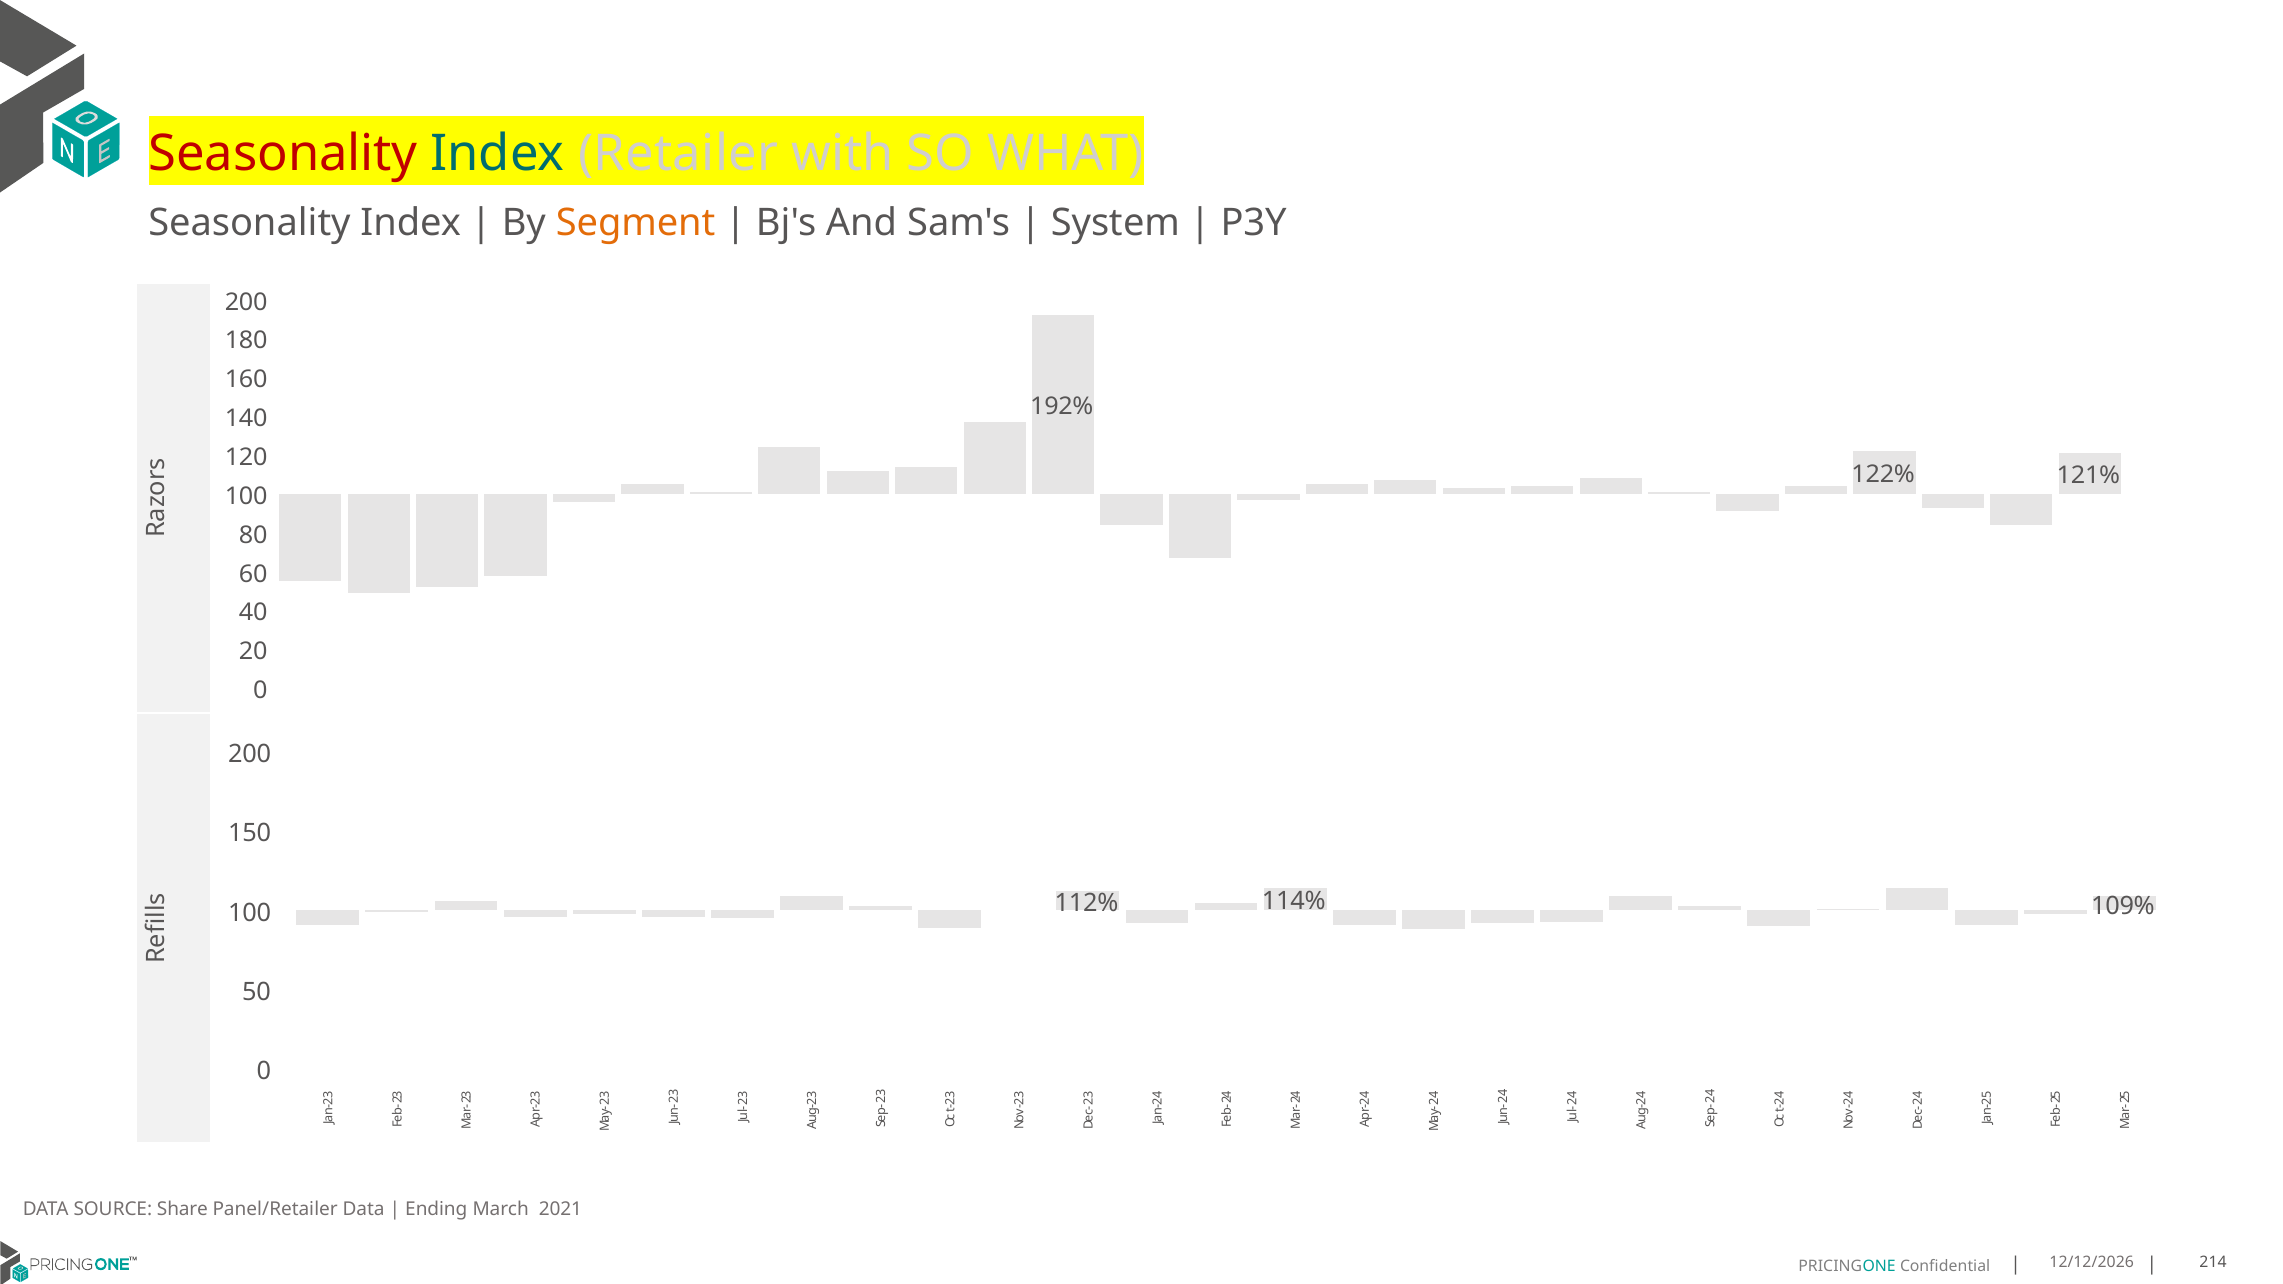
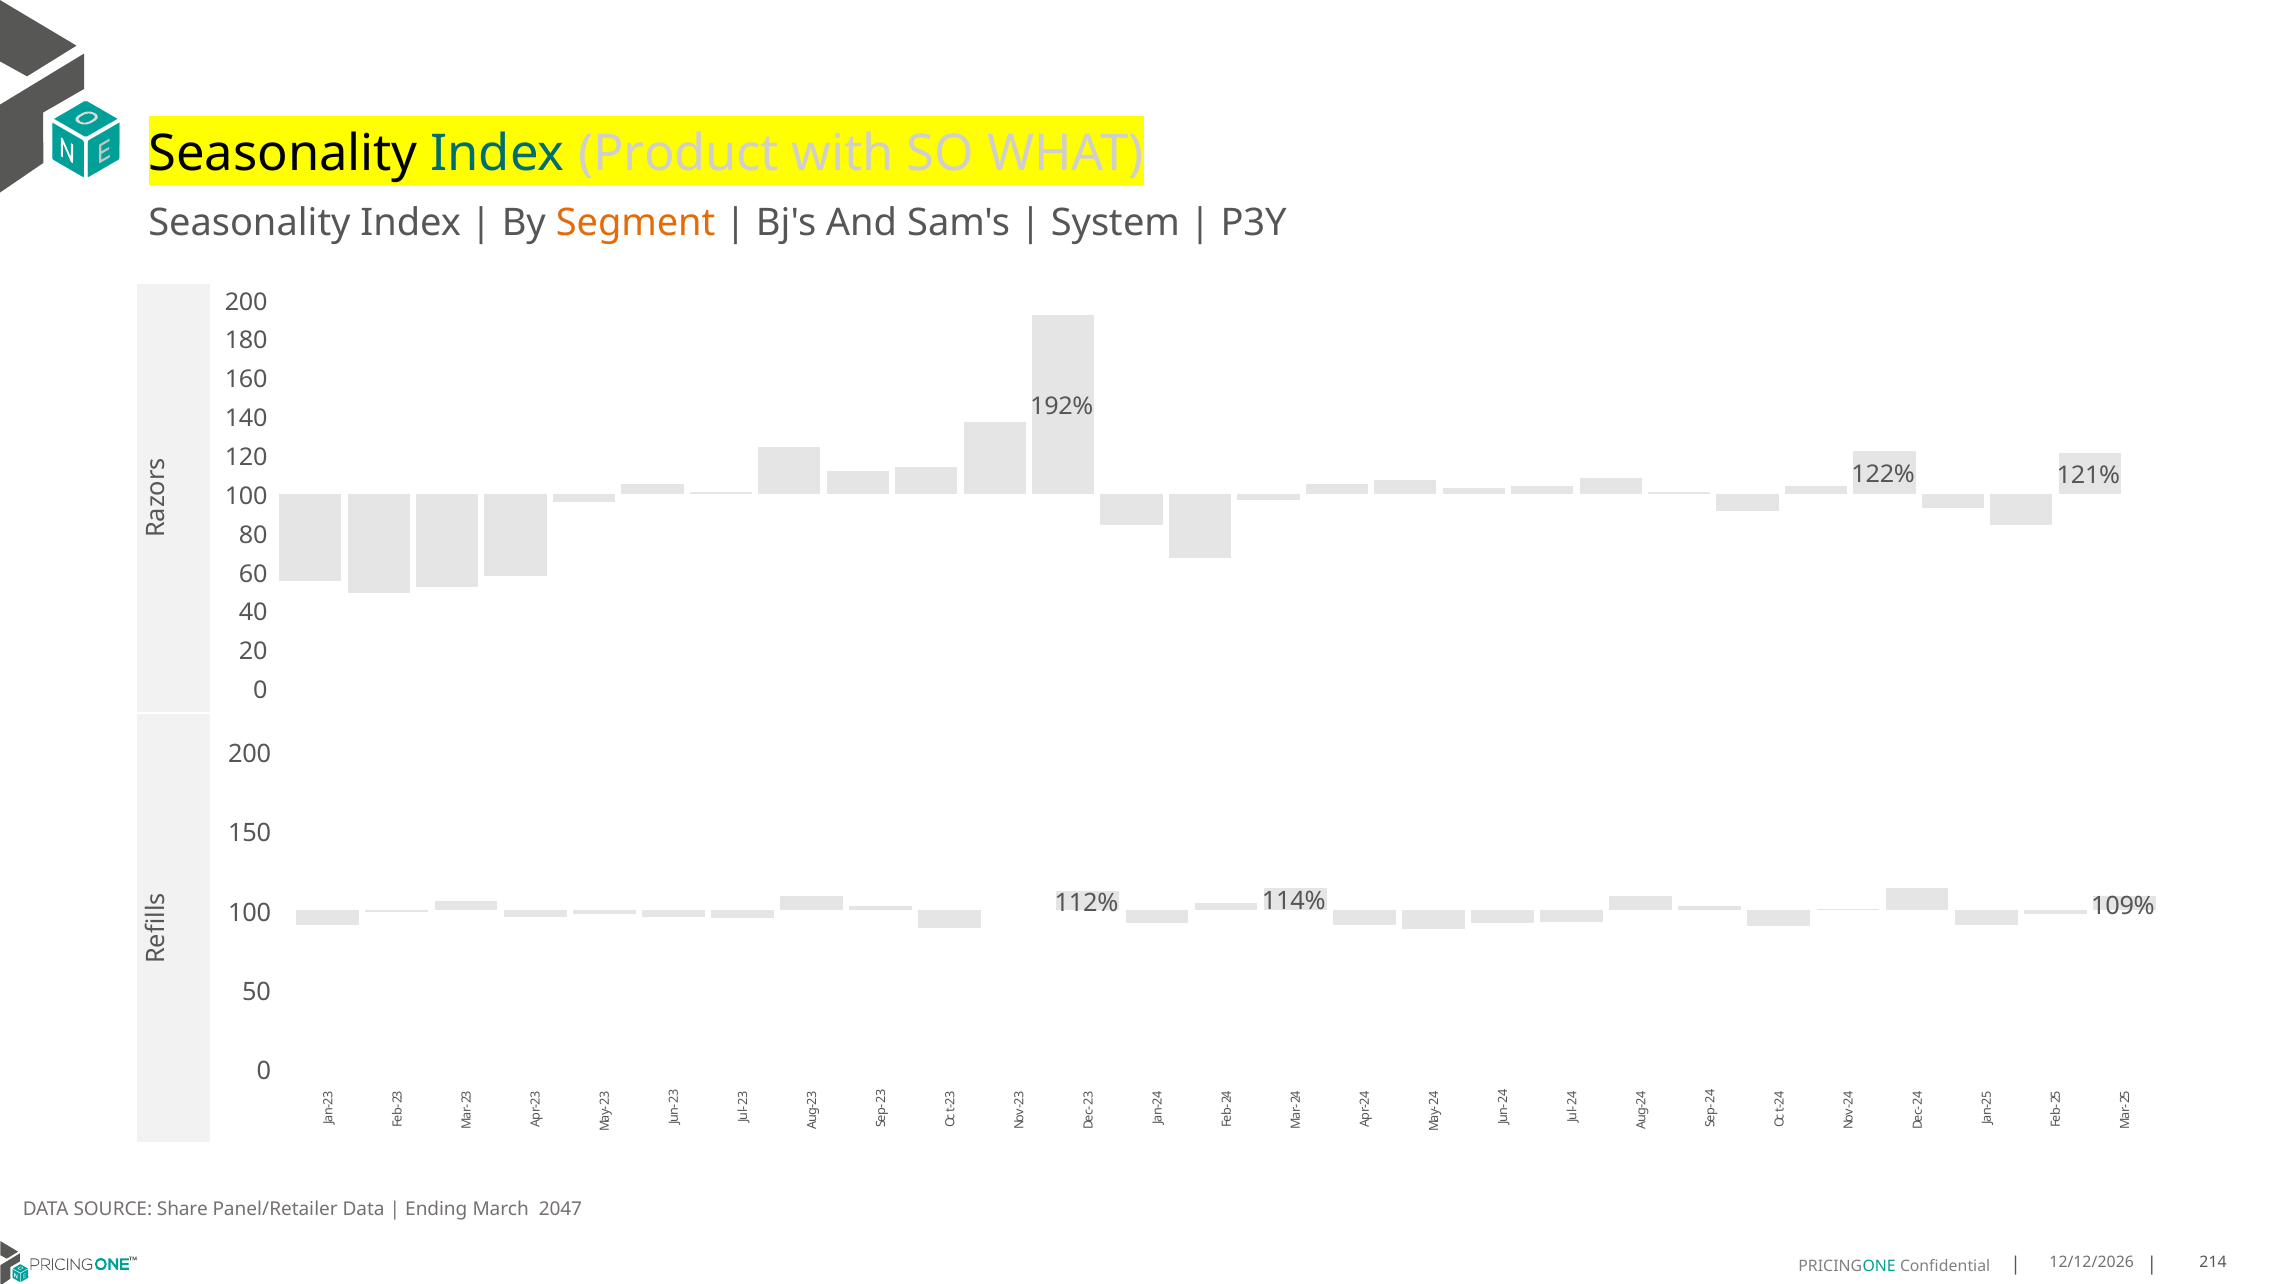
Seasonality at (283, 153) colour: red -> black
Retailer: Retailer -> Product
2021: 2021 -> 2047
